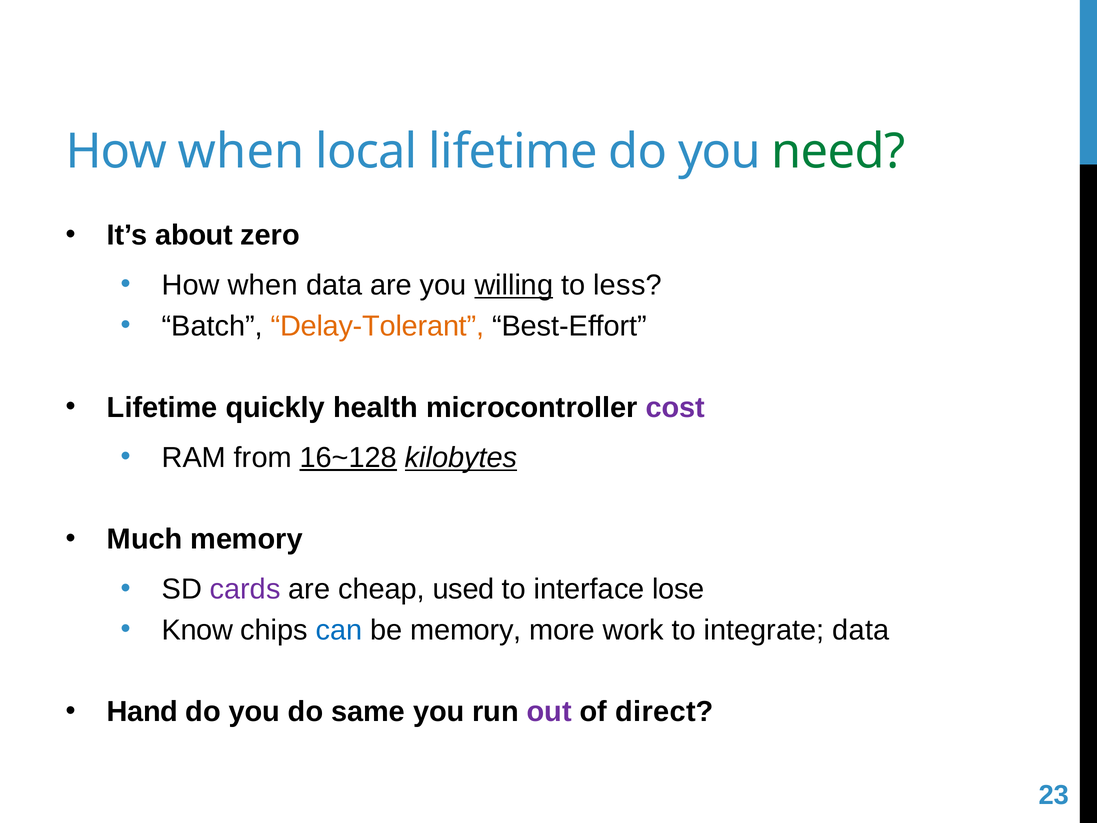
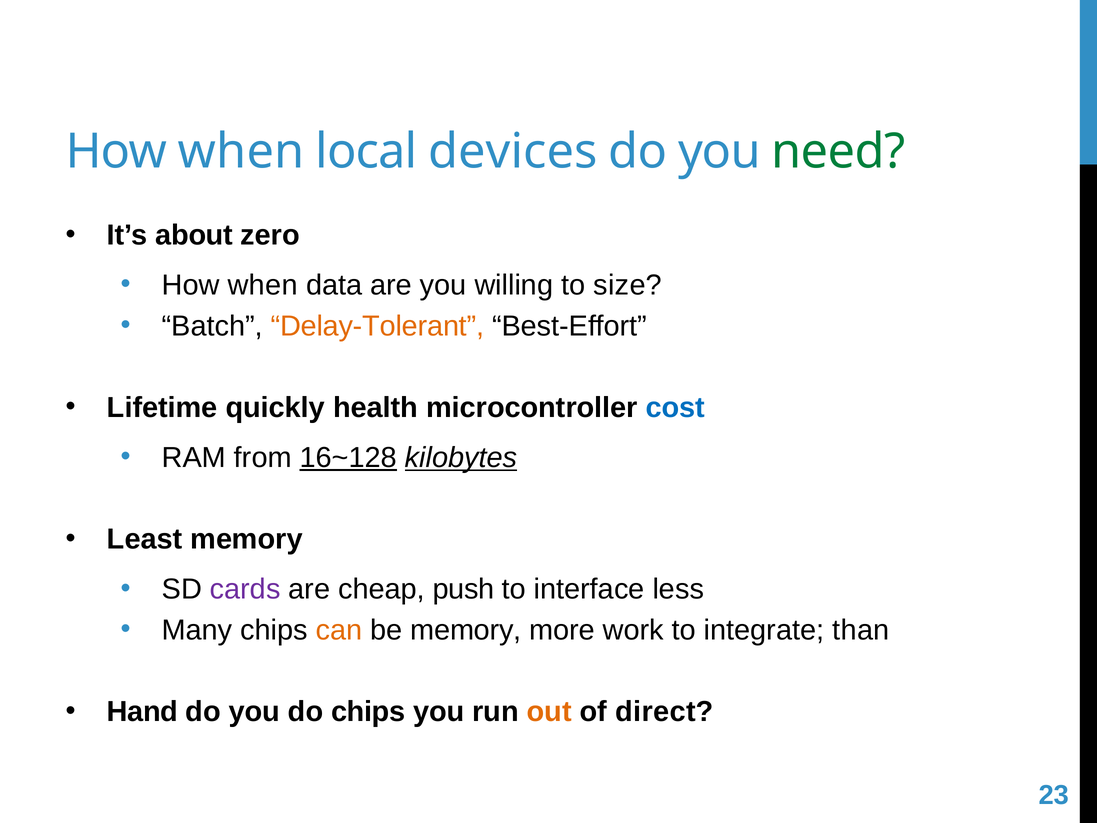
local lifetime: lifetime -> devices
willing underline: present -> none
less: less -> size
cost colour: purple -> blue
Much: Much -> Least
used: used -> push
lose: lose -> less
Know: Know -> Many
can colour: blue -> orange
integrate data: data -> than
do same: same -> chips
out colour: purple -> orange
